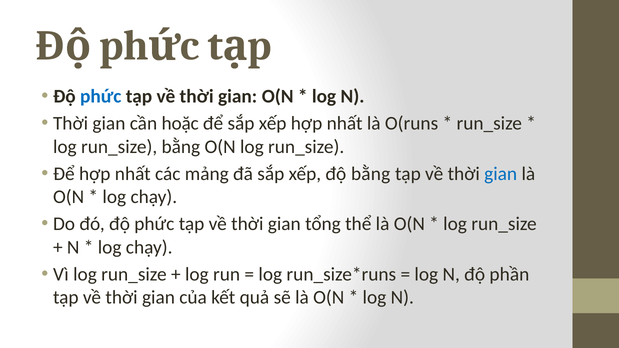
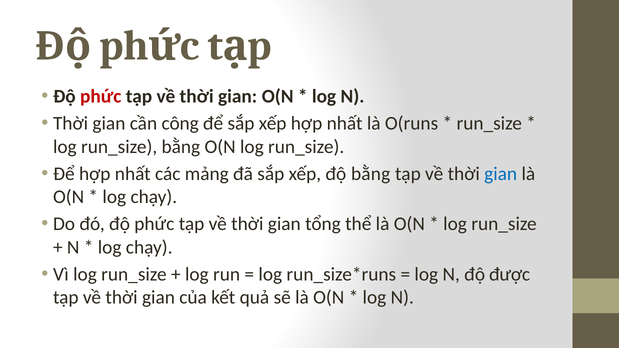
phức at (101, 97) colour: blue -> red
hoặc: hoặc -> công
phần: phần -> được
